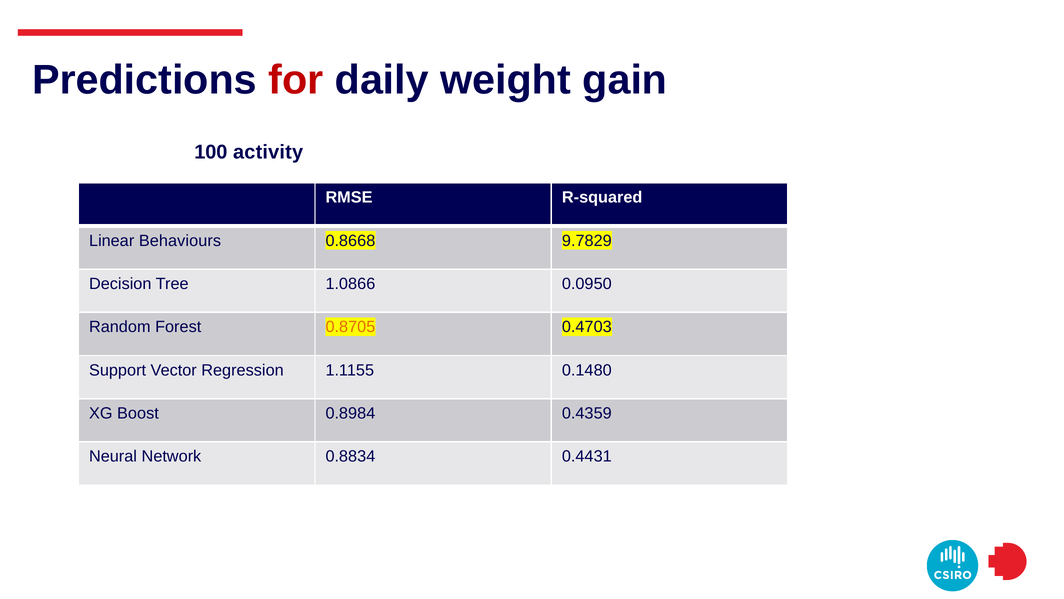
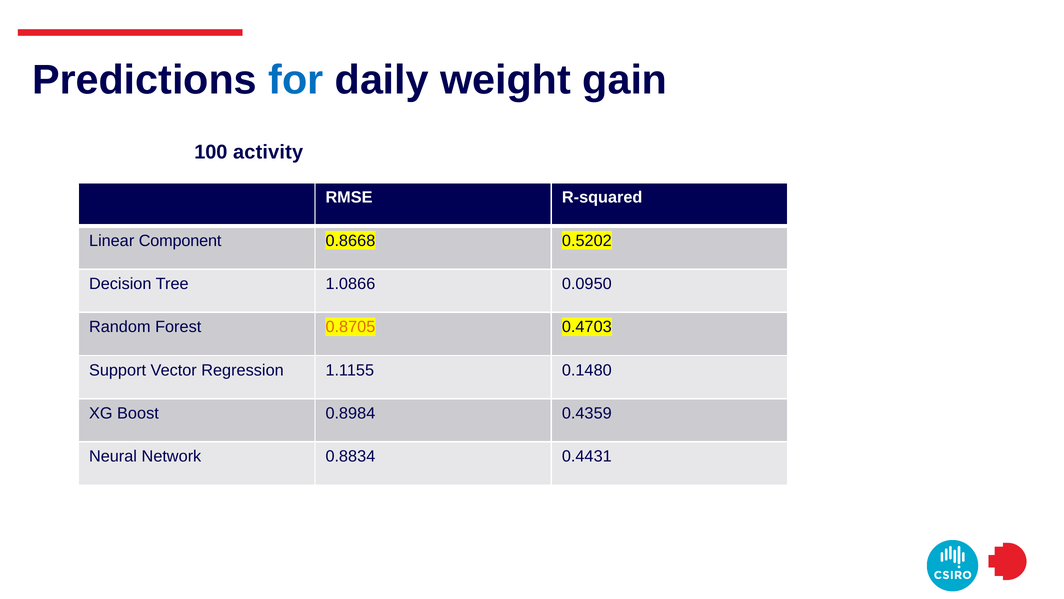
for colour: red -> blue
Behaviours: Behaviours -> Component
9.7829: 9.7829 -> 0.5202
